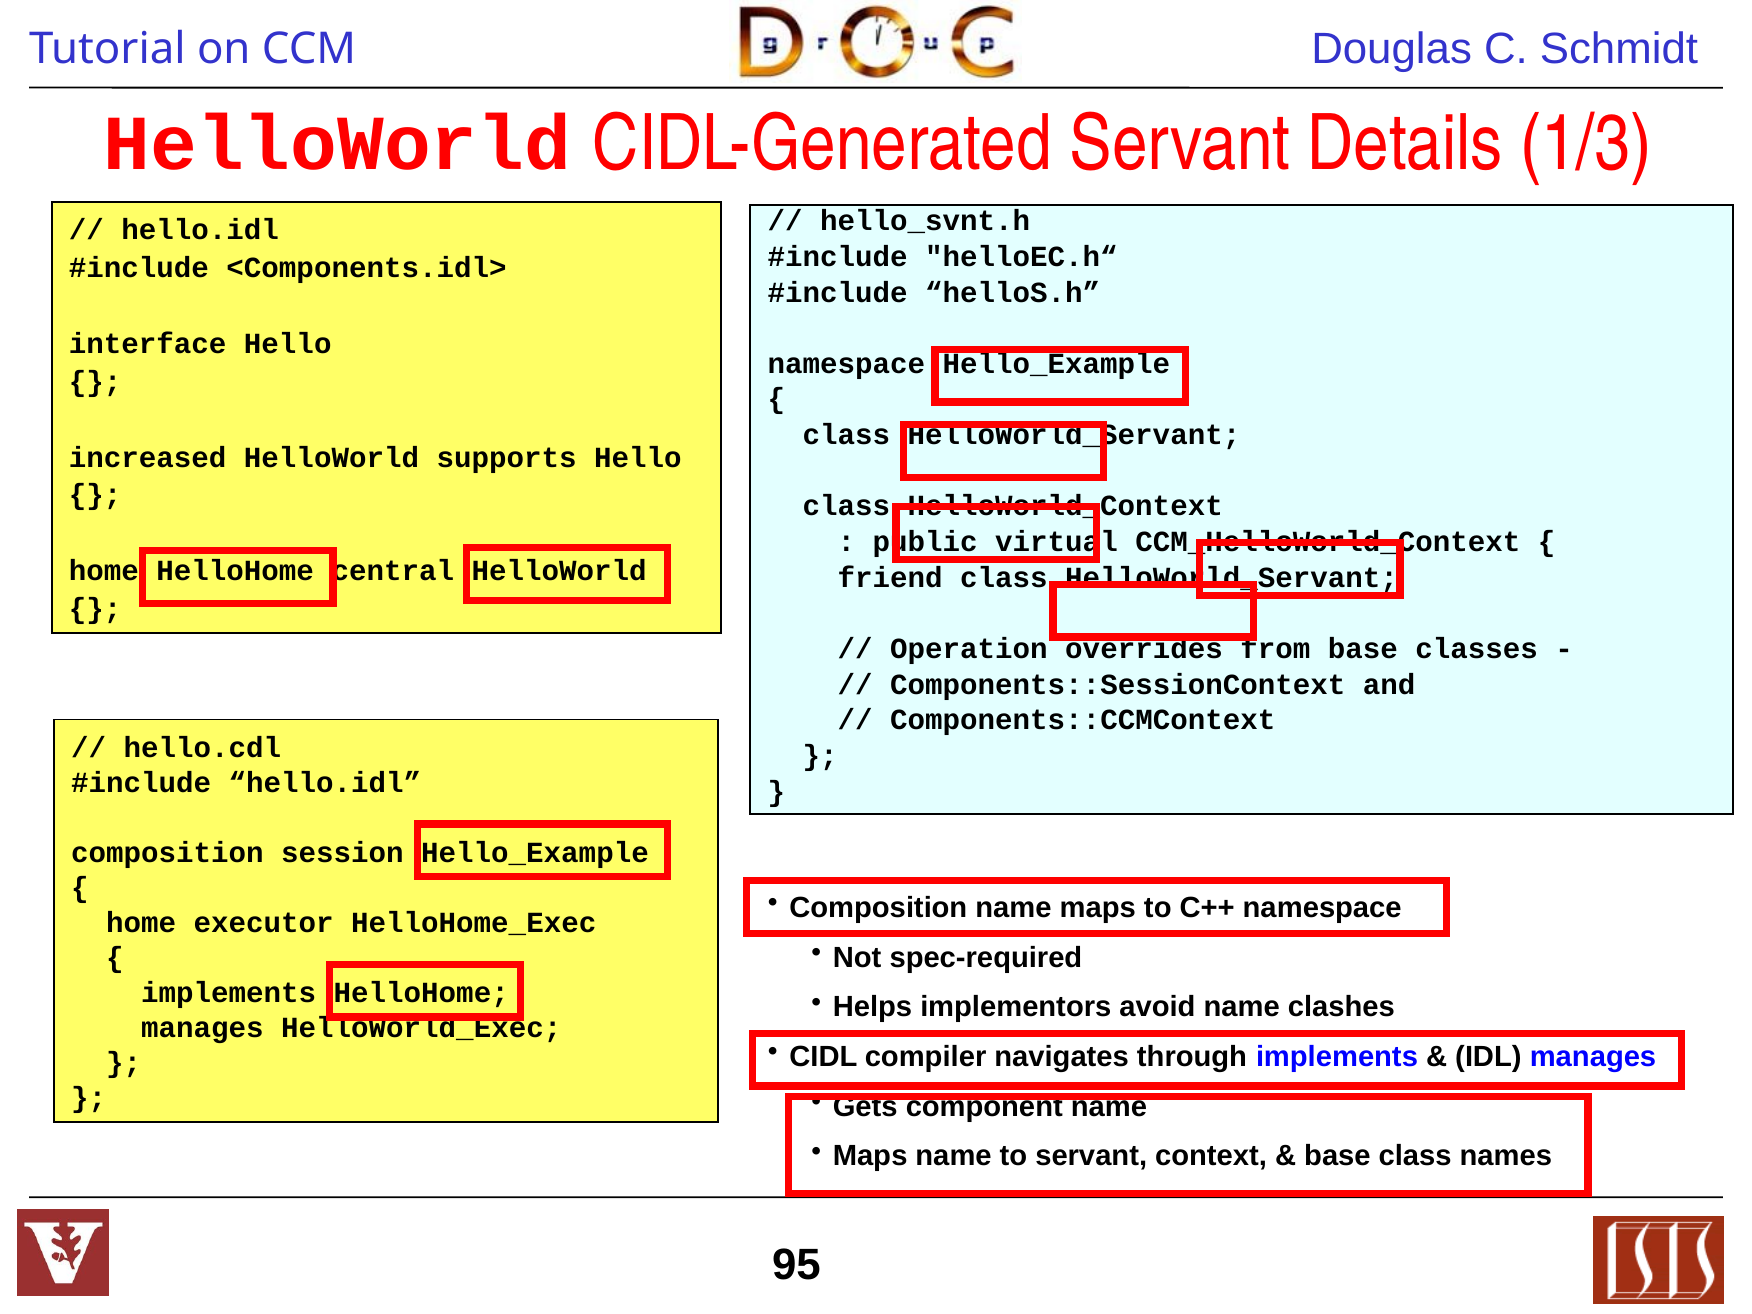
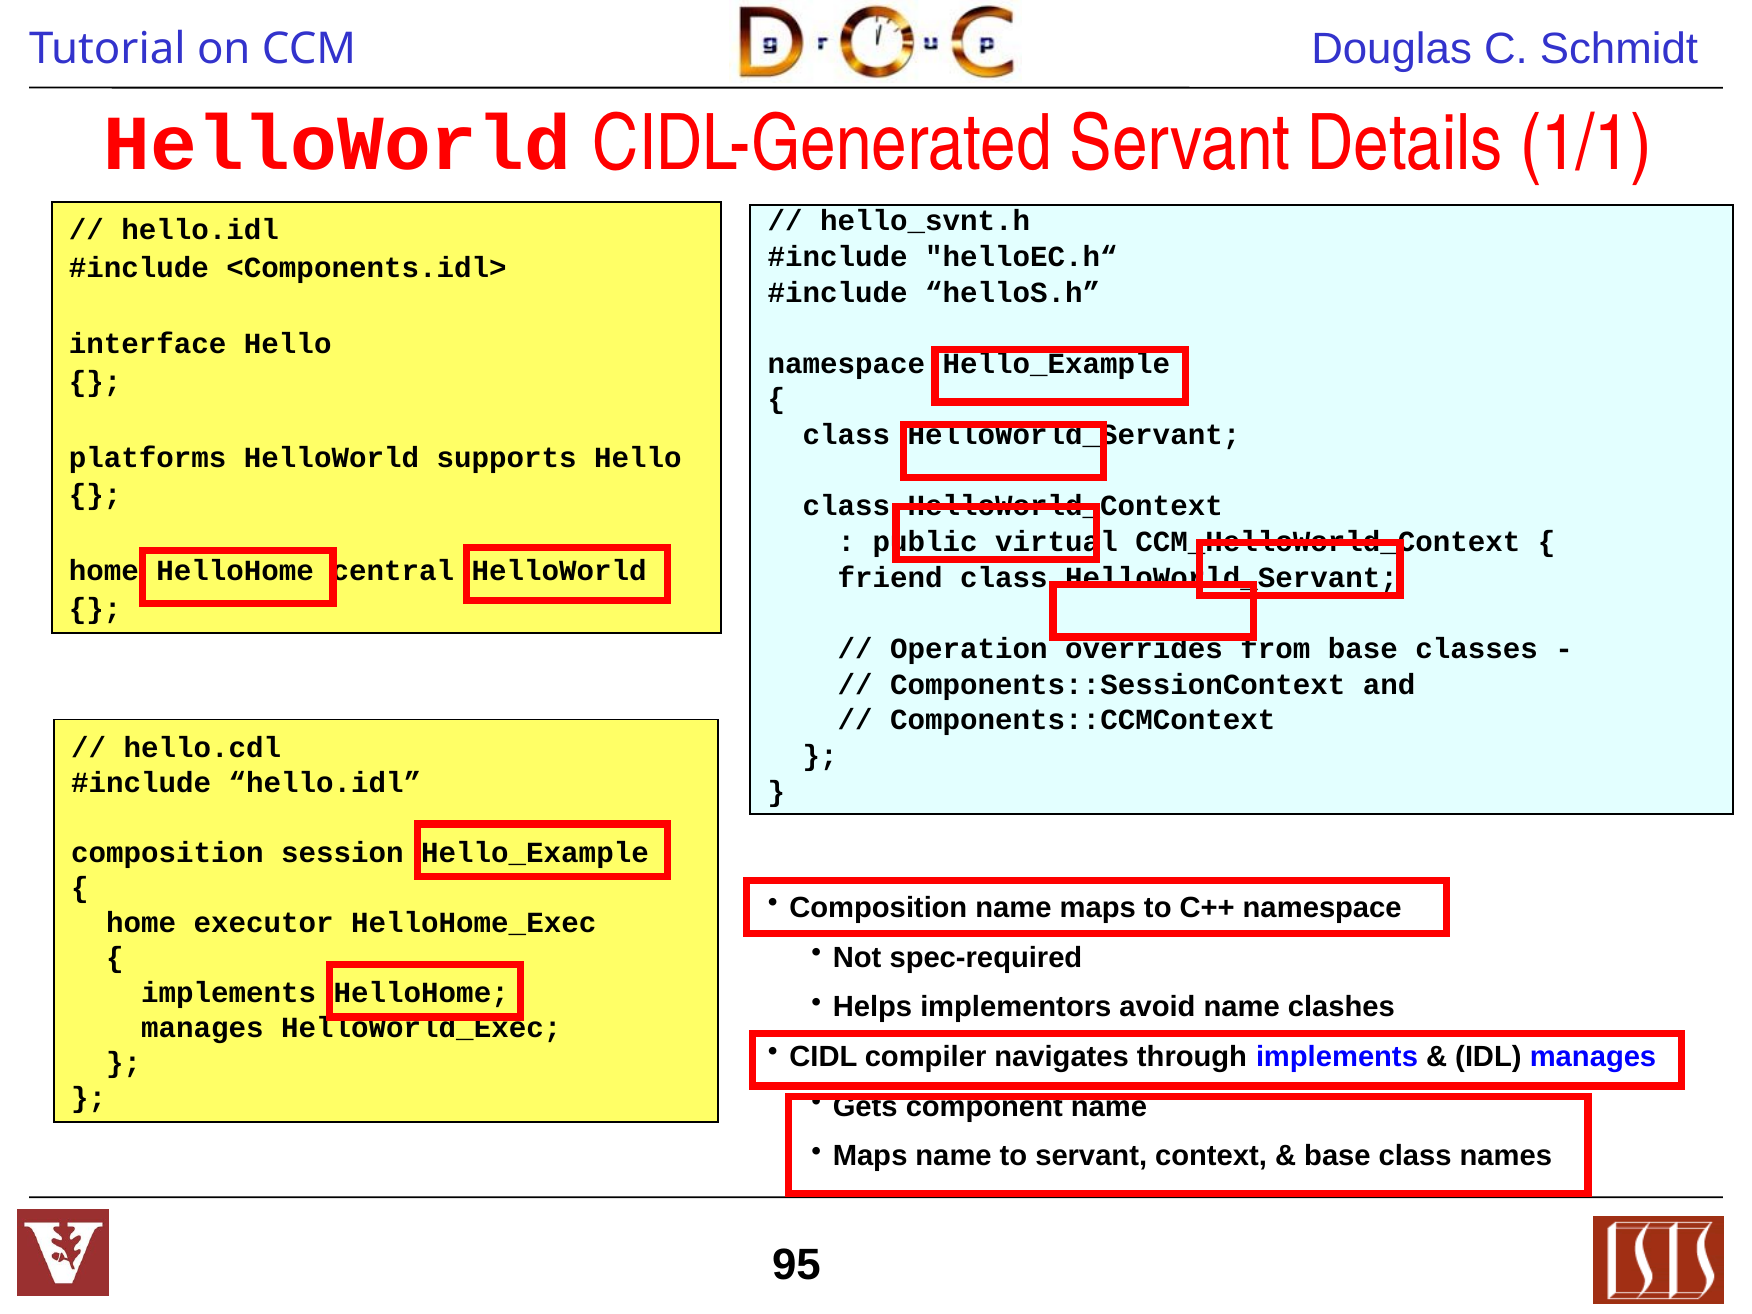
1/3: 1/3 -> 1/1
increased: increased -> platforms
